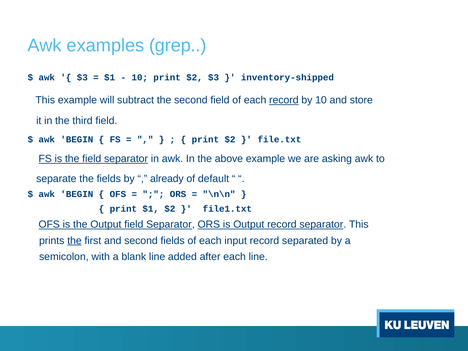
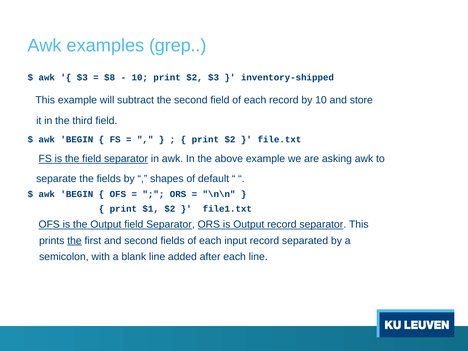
$1 at (110, 77): $1 -> $8
record at (284, 100) underline: present -> none
already: already -> shapes
